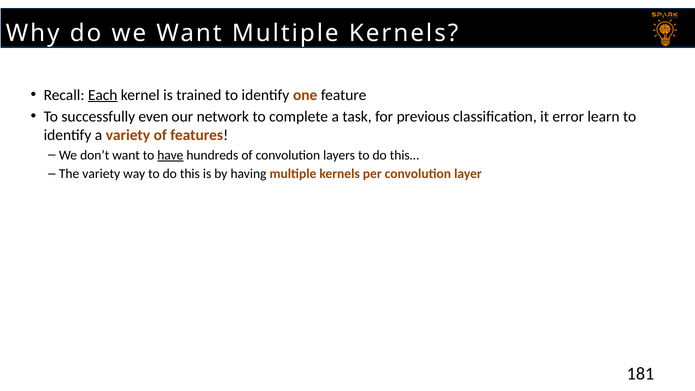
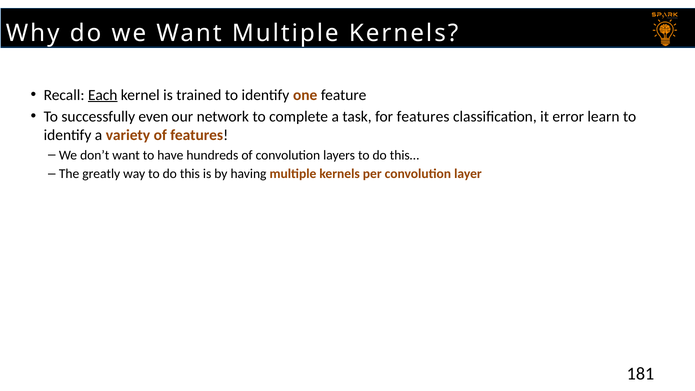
for previous: previous -> features
have underline: present -> none
The variety: variety -> greatly
